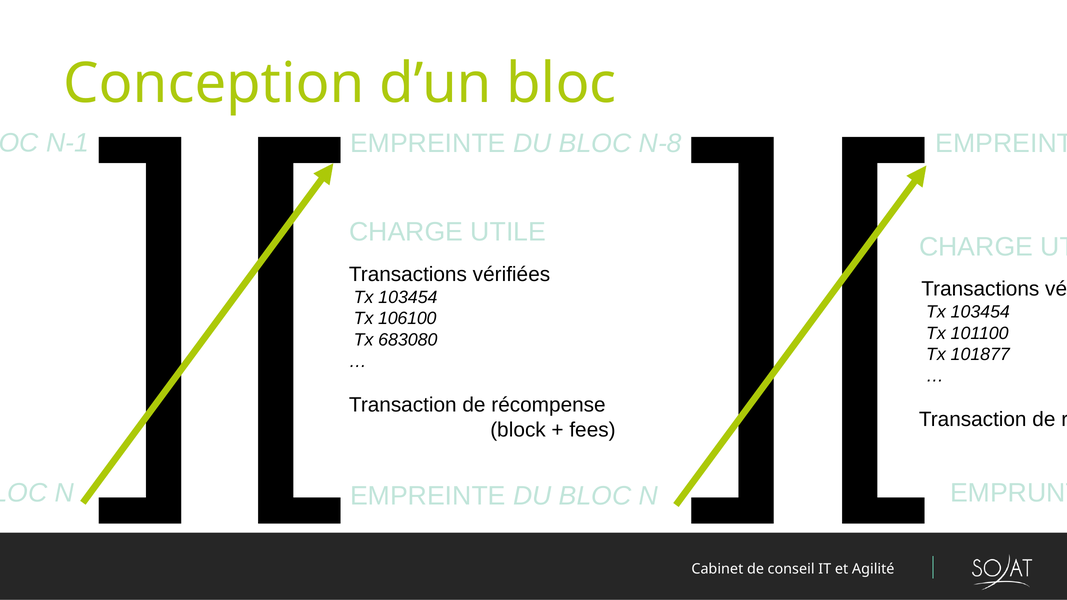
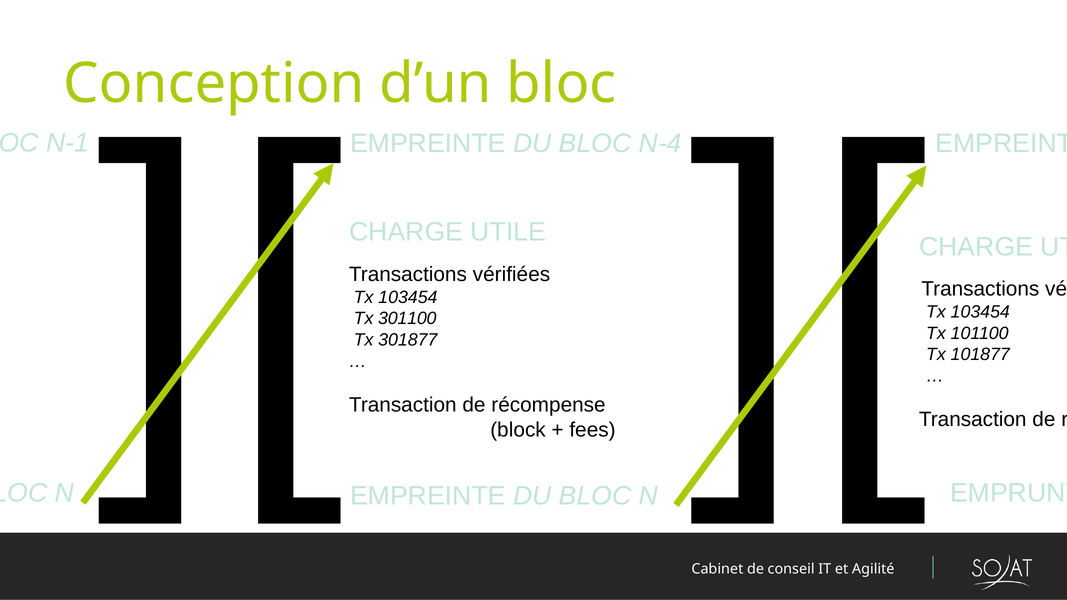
N-8: N-8 -> N-4
106100: 106100 -> 301100
683080: 683080 -> 301877
